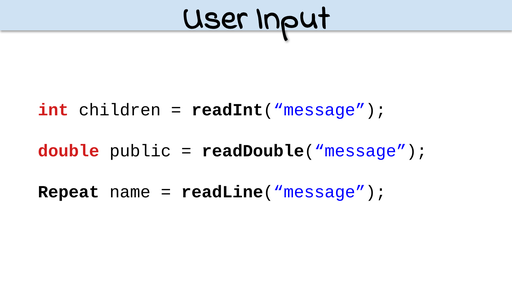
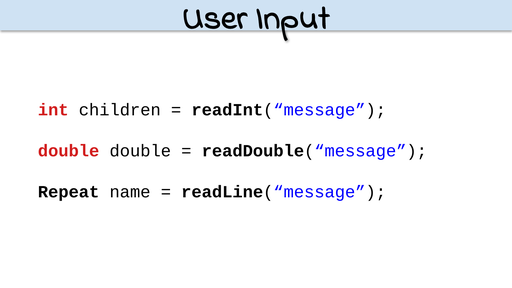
double public: public -> double
